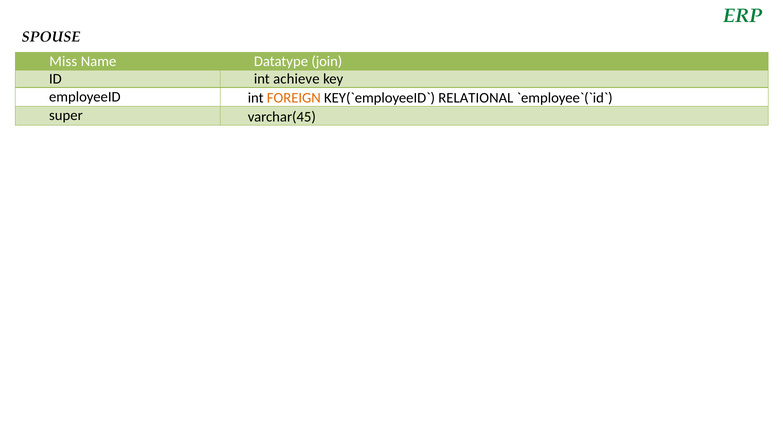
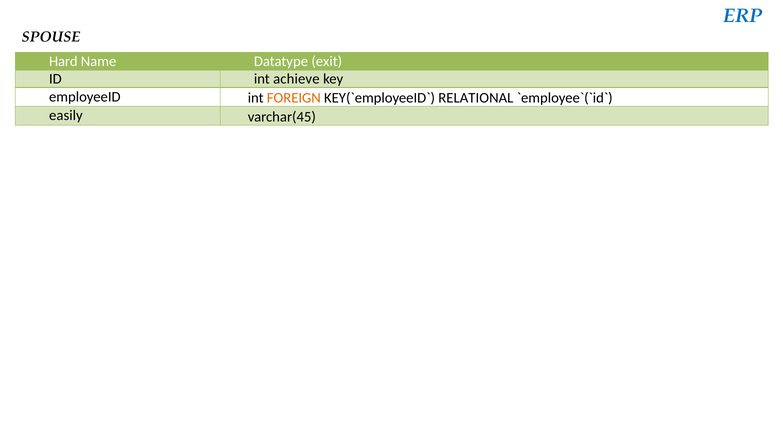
ERP colour: green -> blue
Miss: Miss -> Hard
join: join -> exit
super: super -> easily
